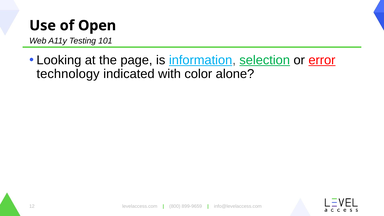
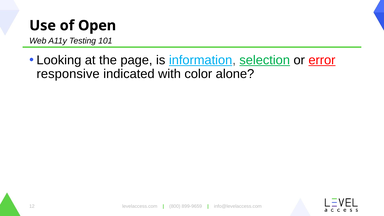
technology: technology -> responsive
